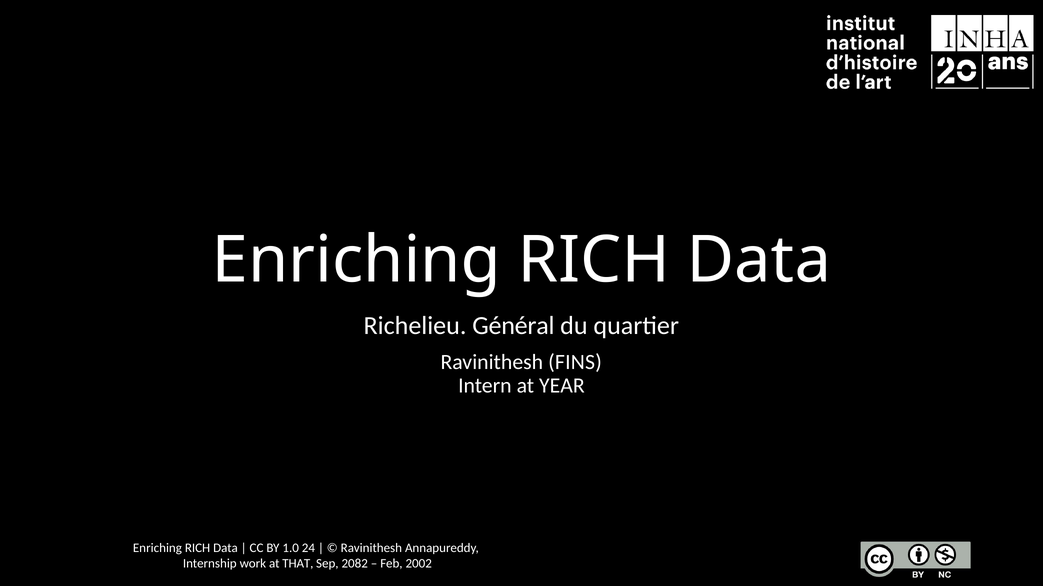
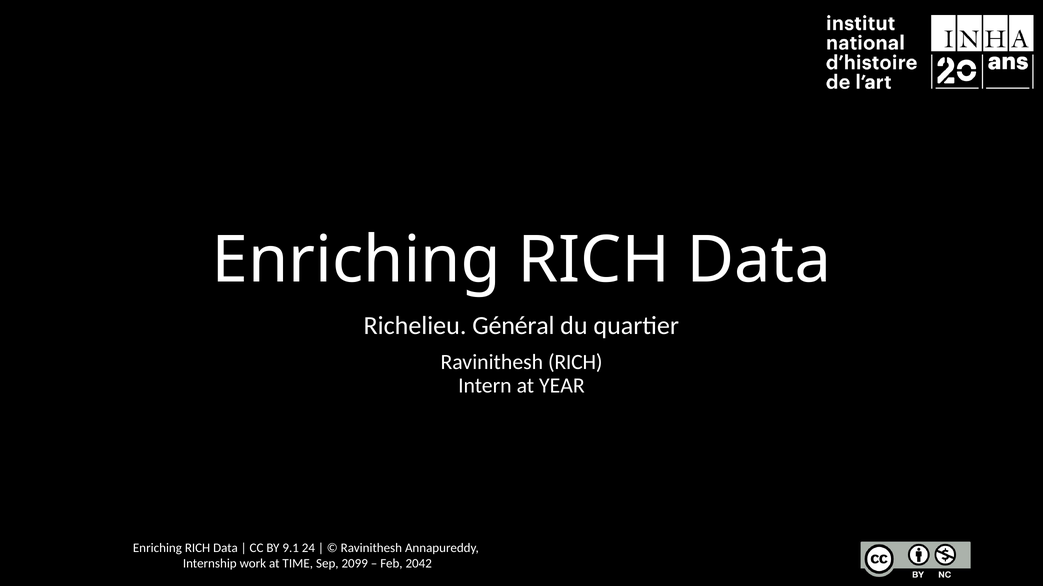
Ravinithesh FINS: FINS -> RICH
1.0: 1.0 -> 9.1
THAT: THAT -> TIME
2082: 2082 -> 2099
2002: 2002 -> 2042
